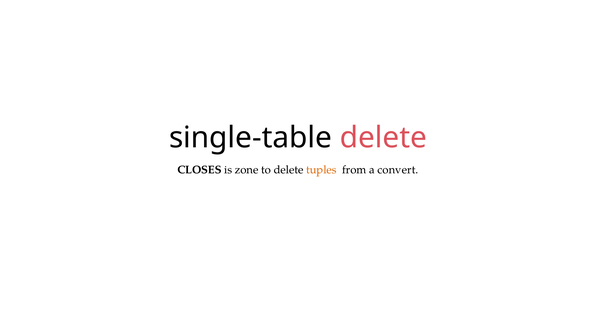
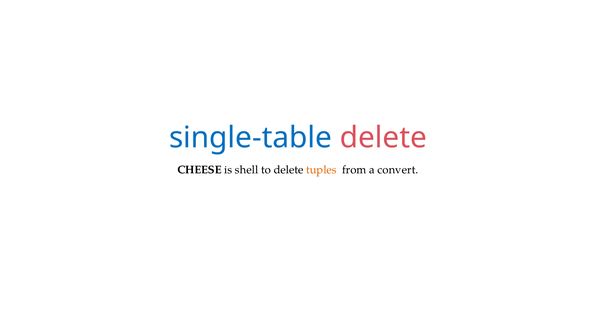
single-table colour: black -> blue
CLOSES: CLOSES -> CHEESE
zone: zone -> shell
